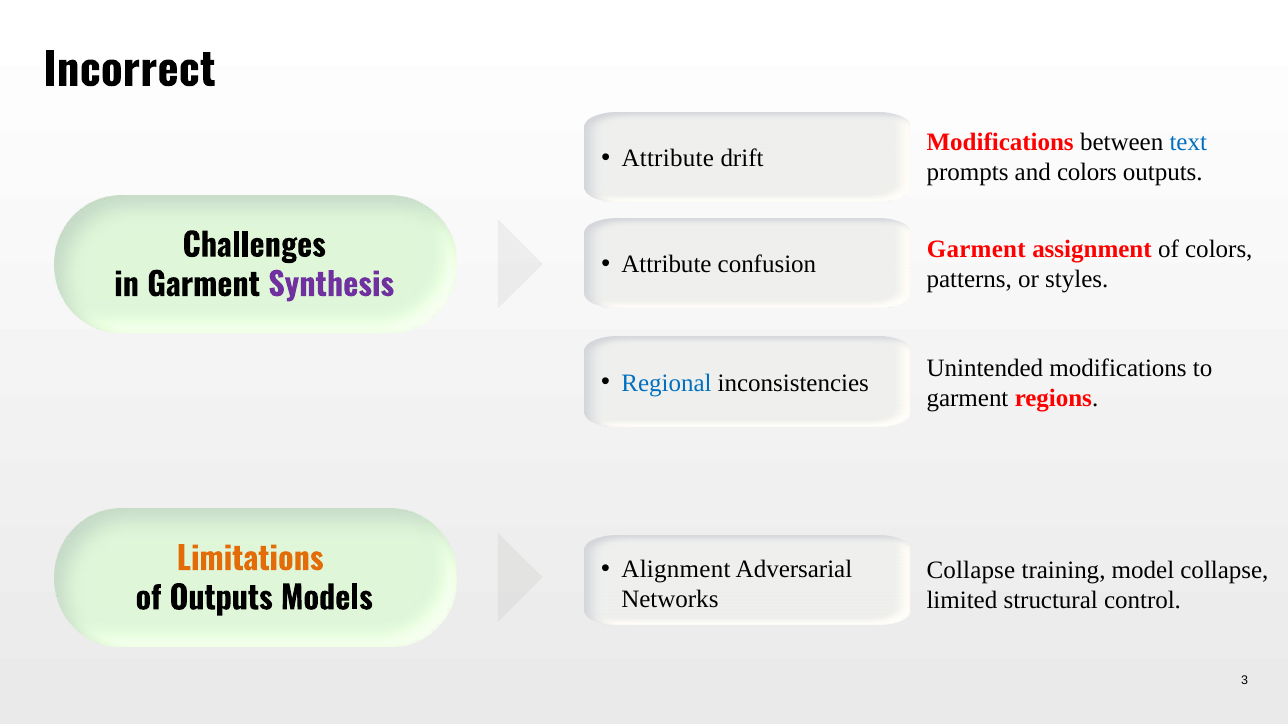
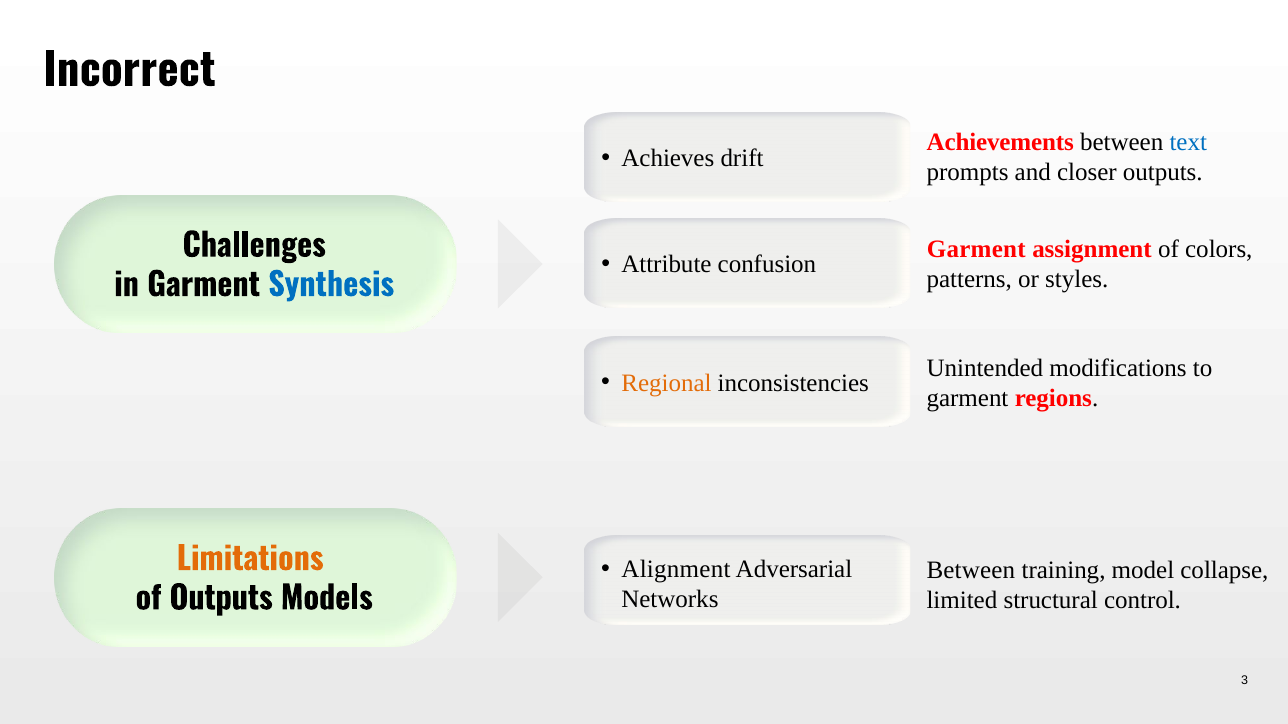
Modifications at (1000, 142): Modifications -> Achievements
Attribute at (668, 159): Attribute -> Achieves
and colors: colors -> closer
Synthesis colour: purple -> blue
Regional colour: blue -> orange
Collapse at (971, 571): Collapse -> Between
